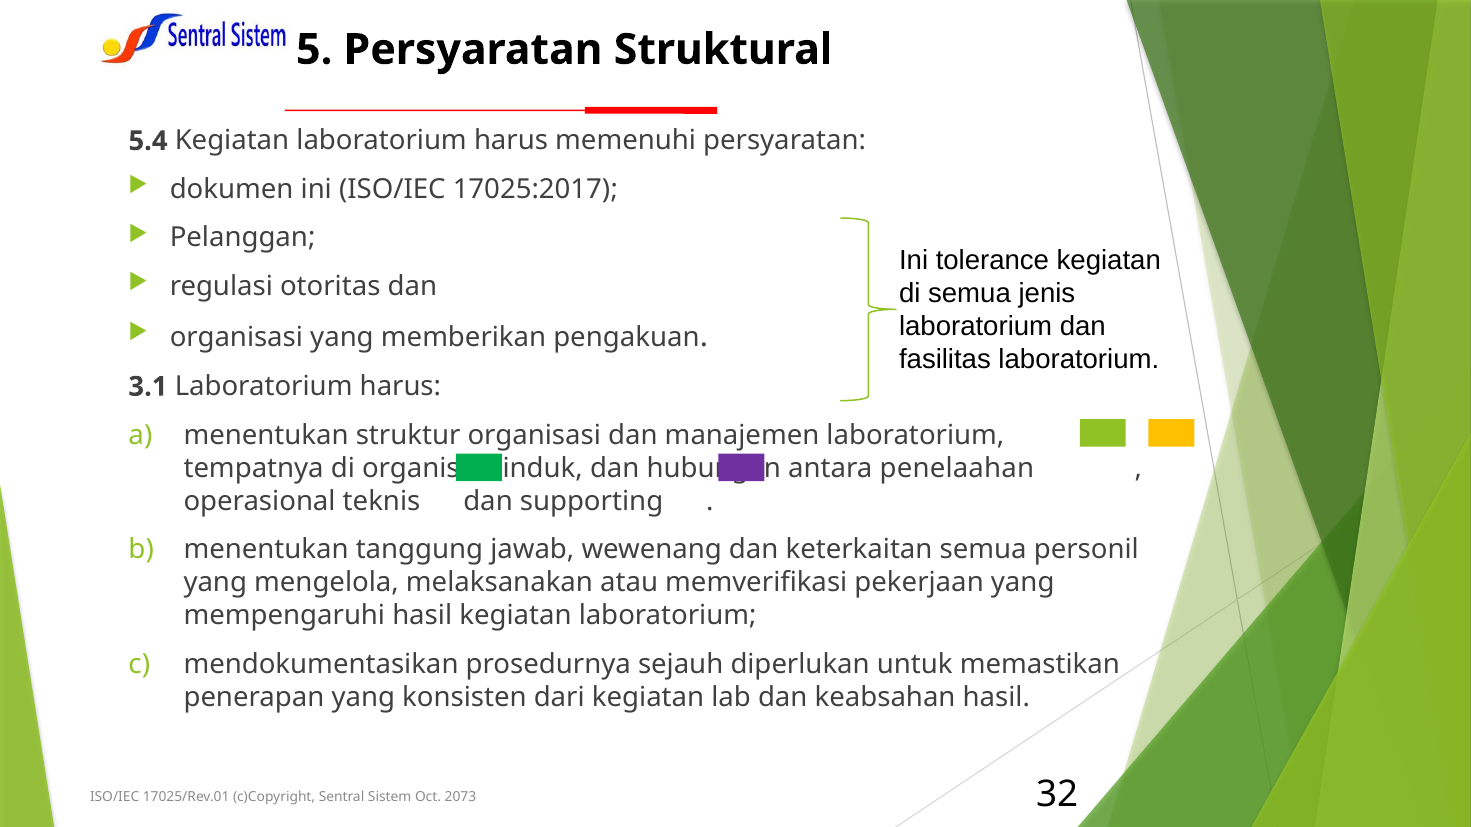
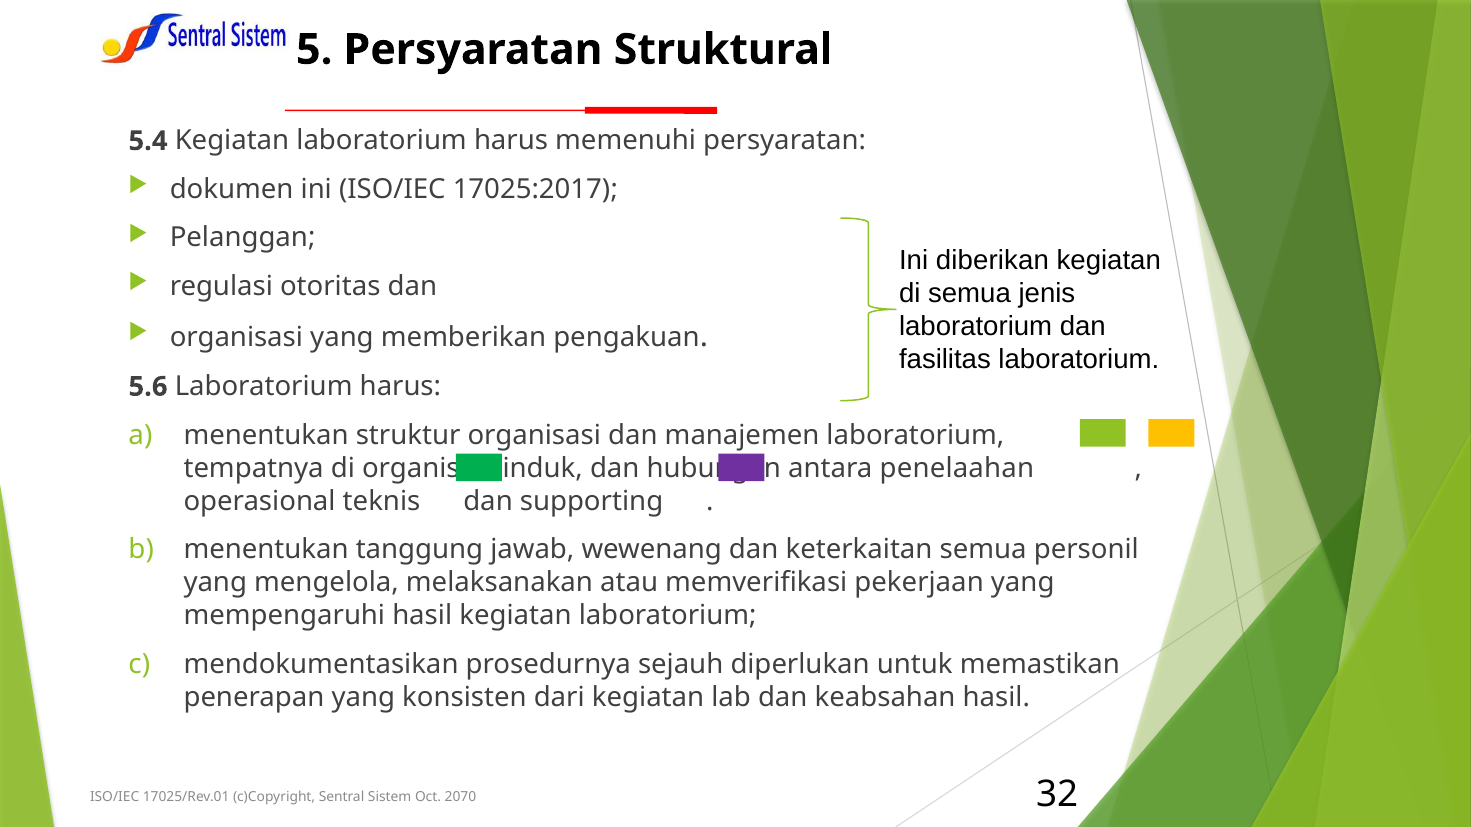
tolerance: tolerance -> diberikan
3.1: 3.1 -> 5.6
2073: 2073 -> 2070
